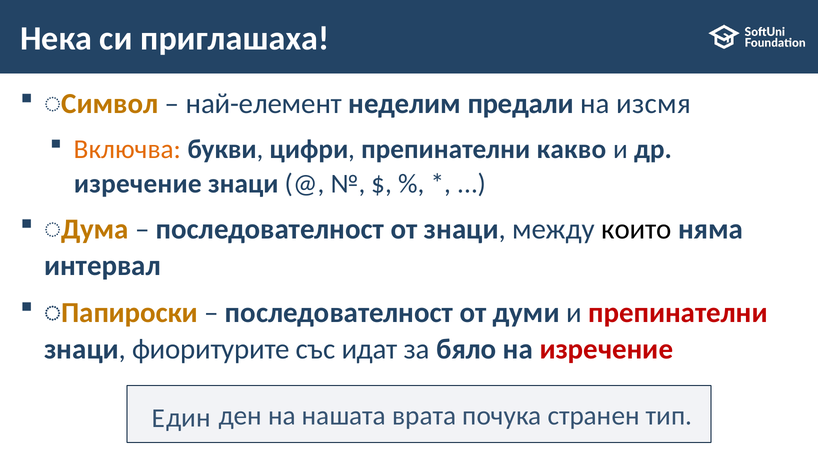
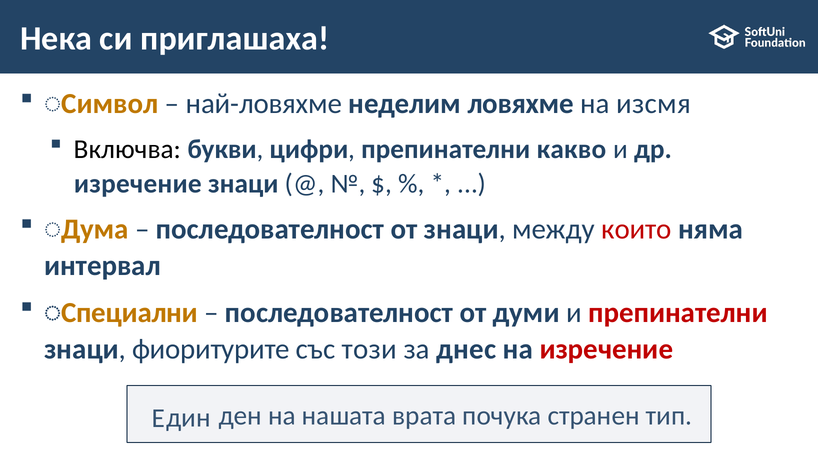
най-елемент: най-елемент -> най-ловяхме
предали: предали -> ловяхме
Включва colour: orange -> black
които colour: black -> red
Папироски: Папироски -> Специални
идат: идат -> този
бяло: бяло -> днес
